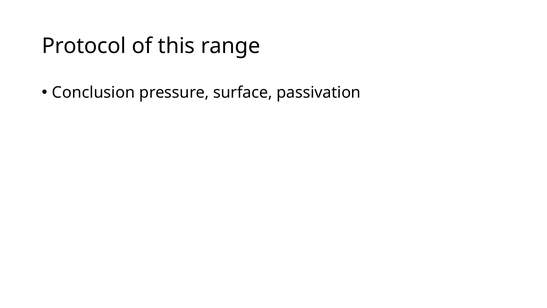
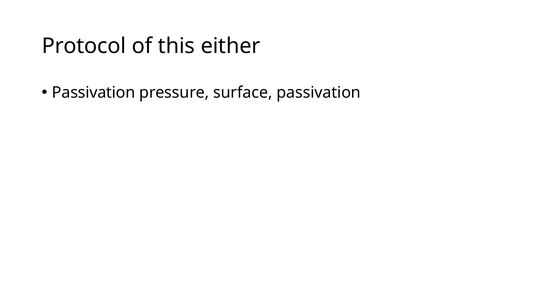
range: range -> either
Conclusion at (94, 92): Conclusion -> Passivation
